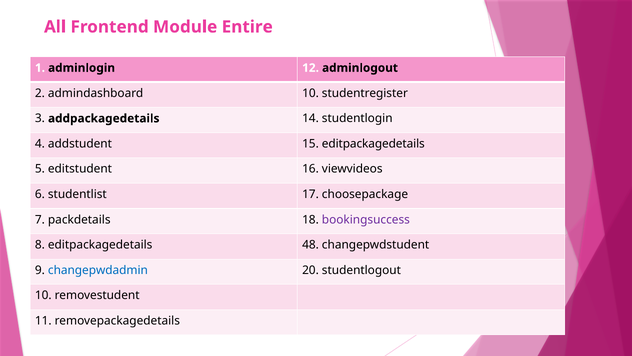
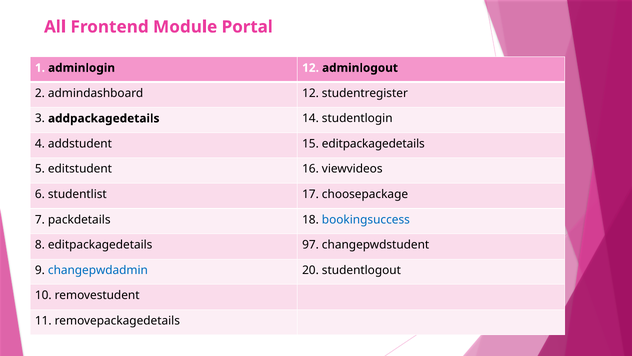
Entire: Entire -> Portal
admindashboard 10: 10 -> 12
bookingsuccess colour: purple -> blue
48: 48 -> 97
